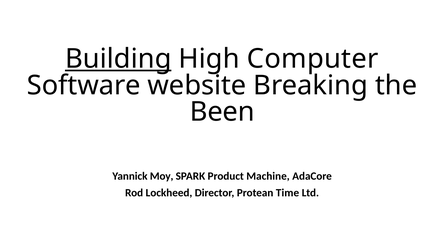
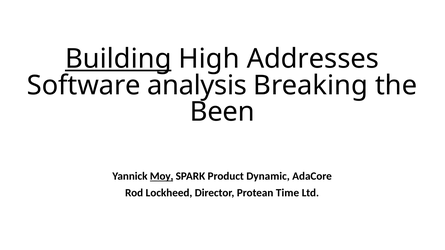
Computer: Computer -> Addresses
website: website -> analysis
Moy underline: none -> present
Machine: Machine -> Dynamic
